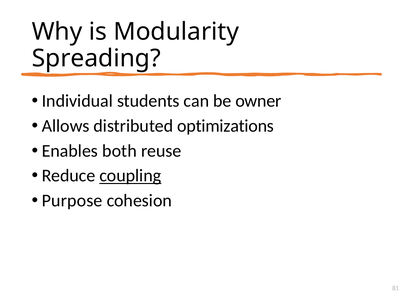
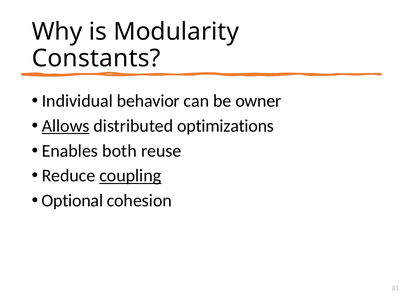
Spreading: Spreading -> Constants
students: students -> behavior
Allows underline: none -> present
Purpose: Purpose -> Optional
